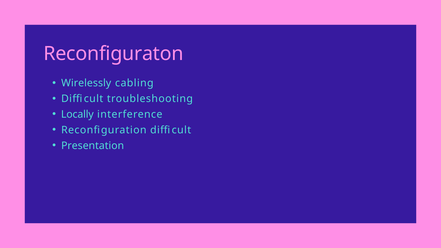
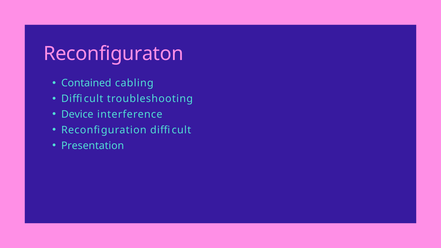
Wirelessly: Wirelessly -> Contained
Locally: Locally -> Device
